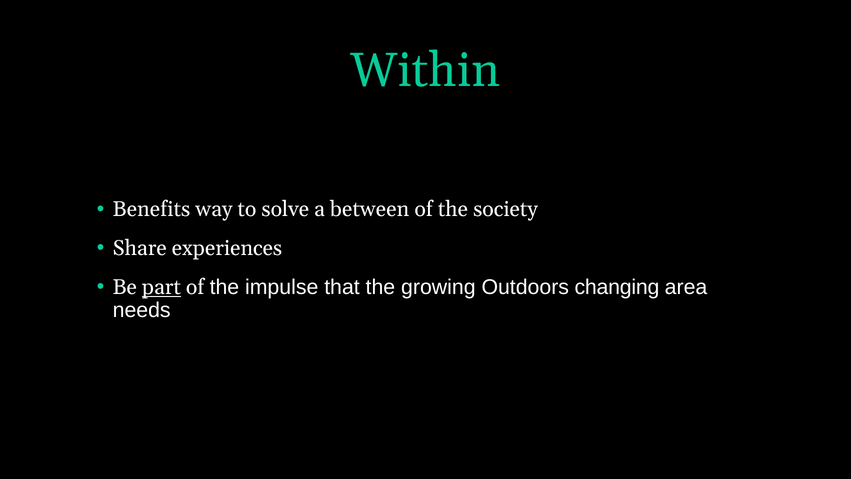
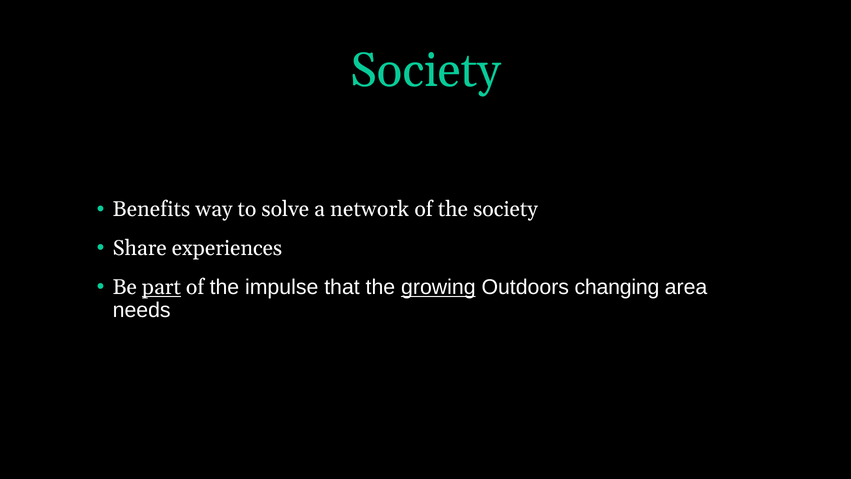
Within at (425, 71): Within -> Society
between: between -> network
growing underline: none -> present
